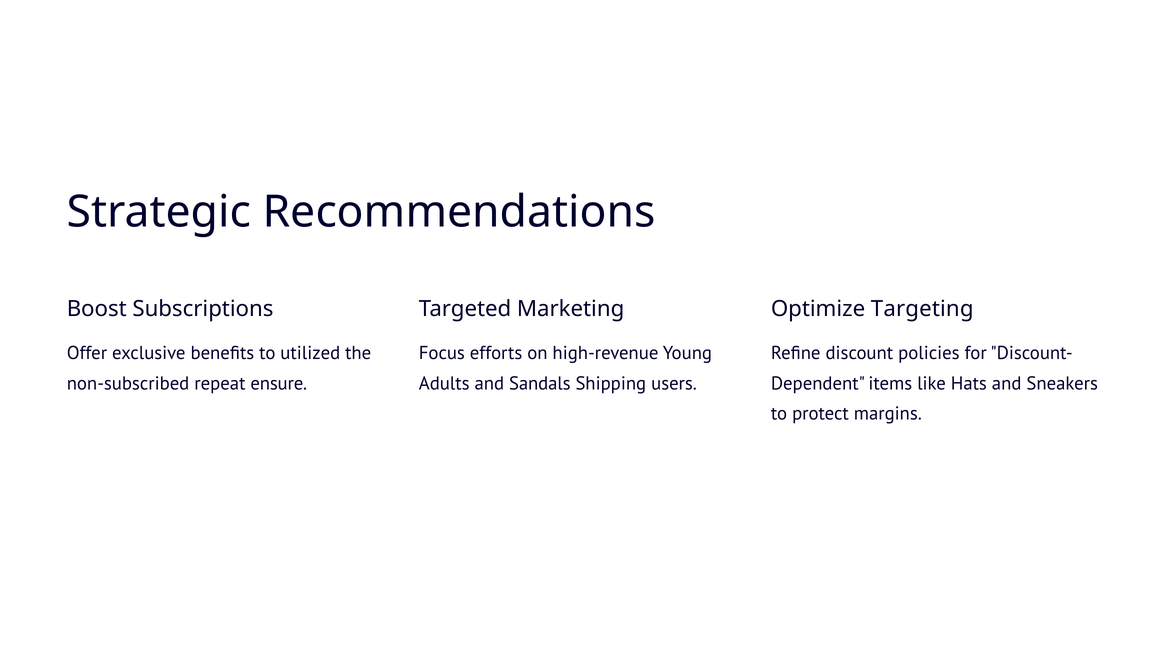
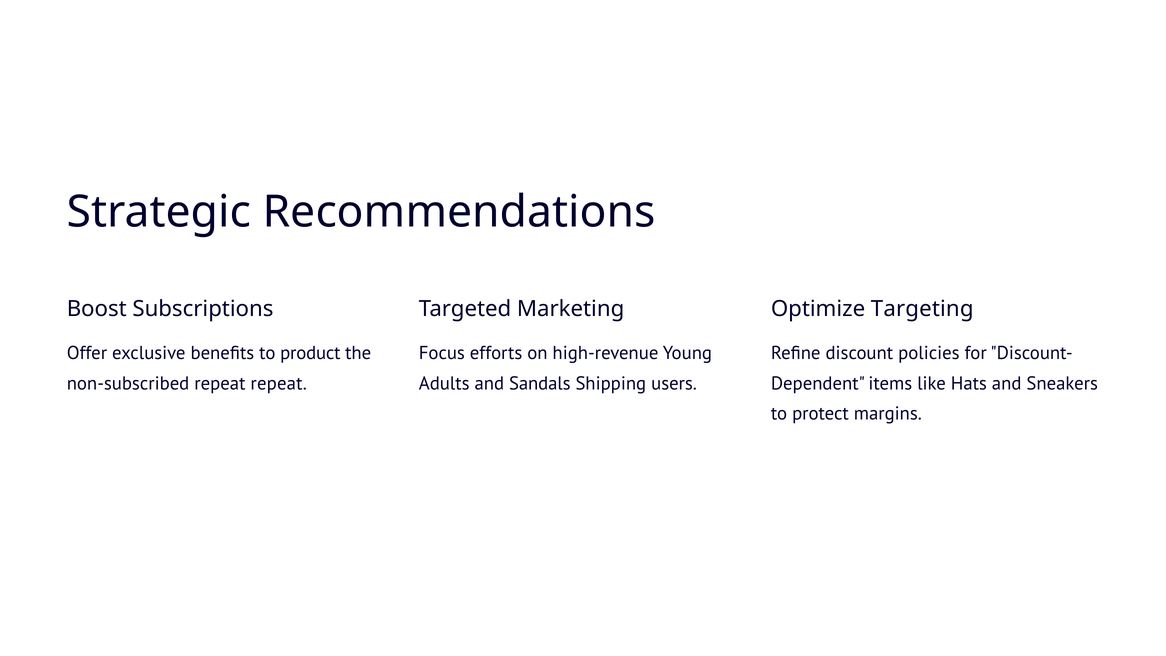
utilized: utilized -> product
repeat ensure: ensure -> repeat
